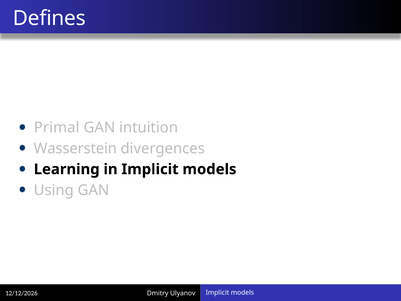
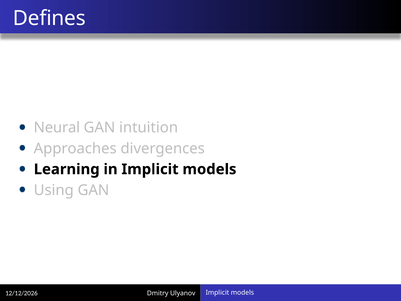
Primal: Primal -> Neural
Wasserstein: Wasserstein -> Approaches
